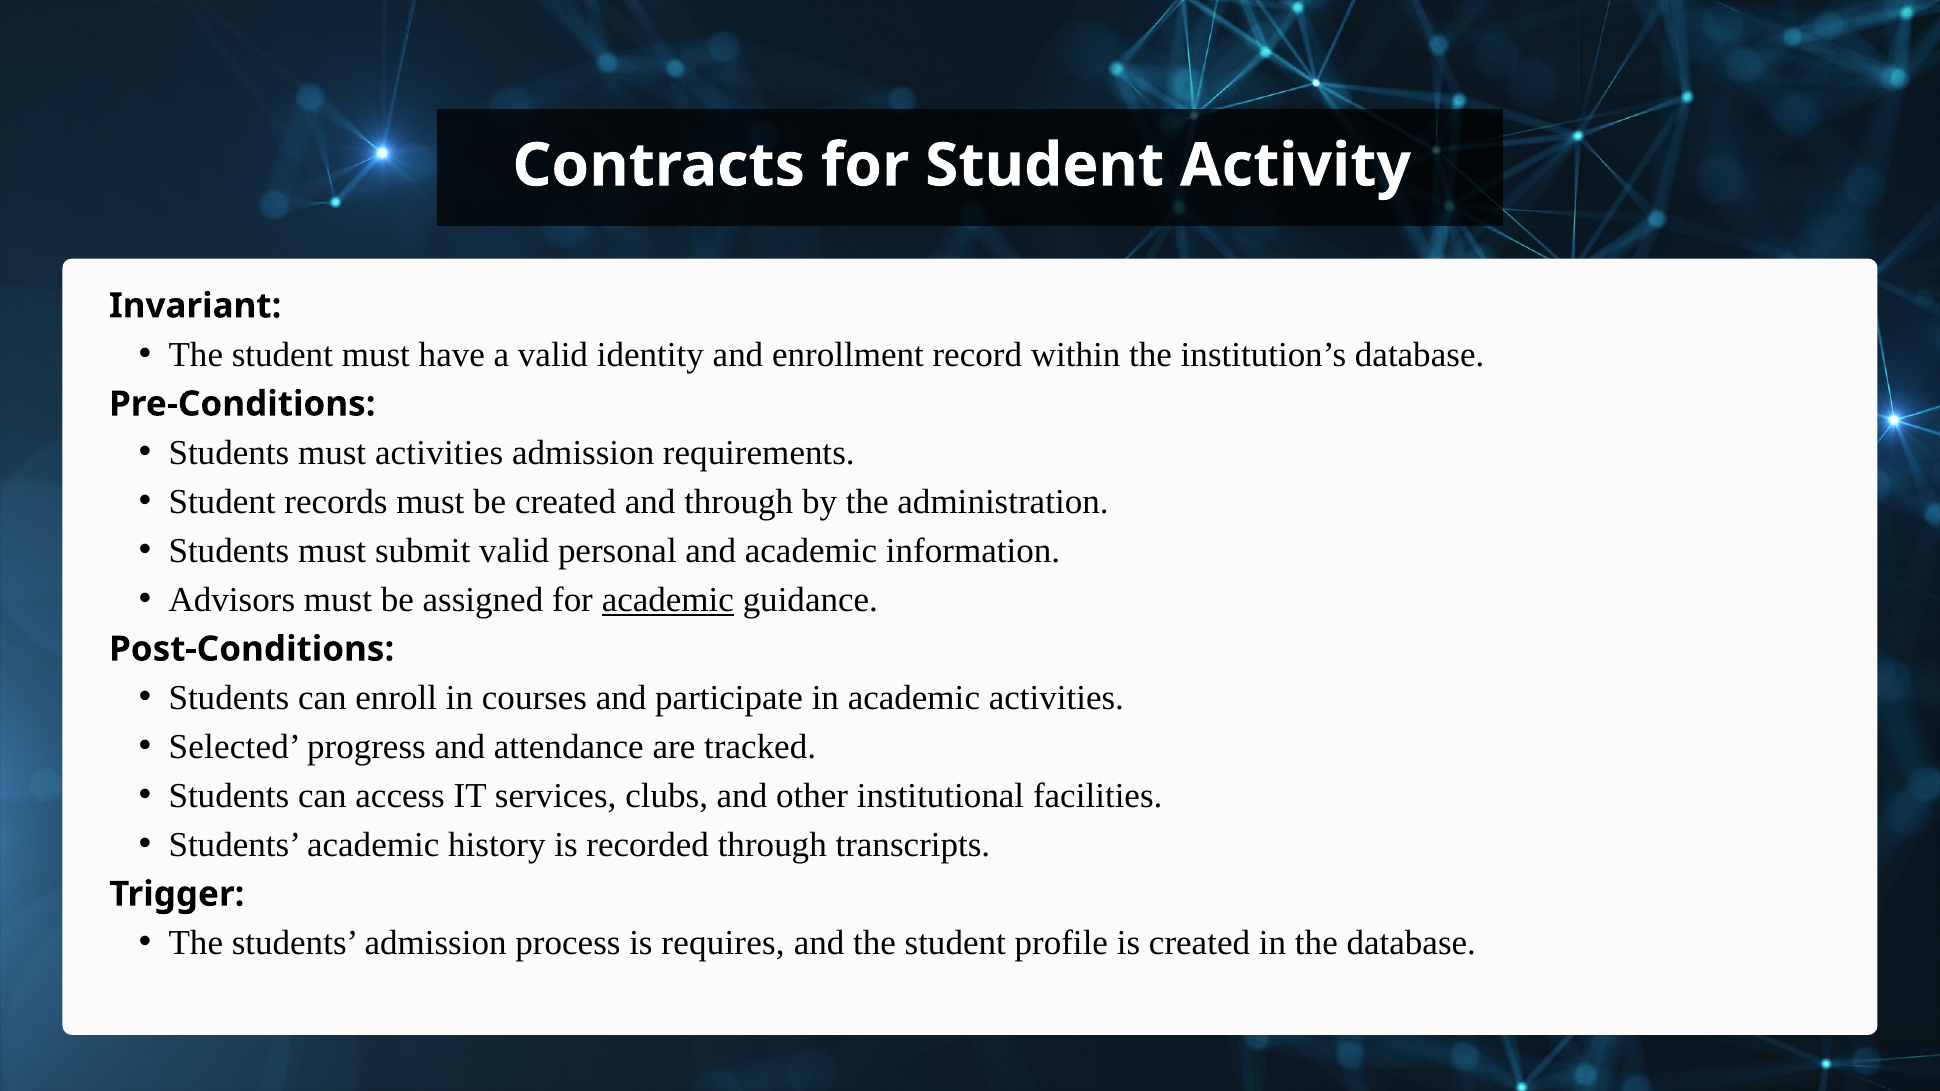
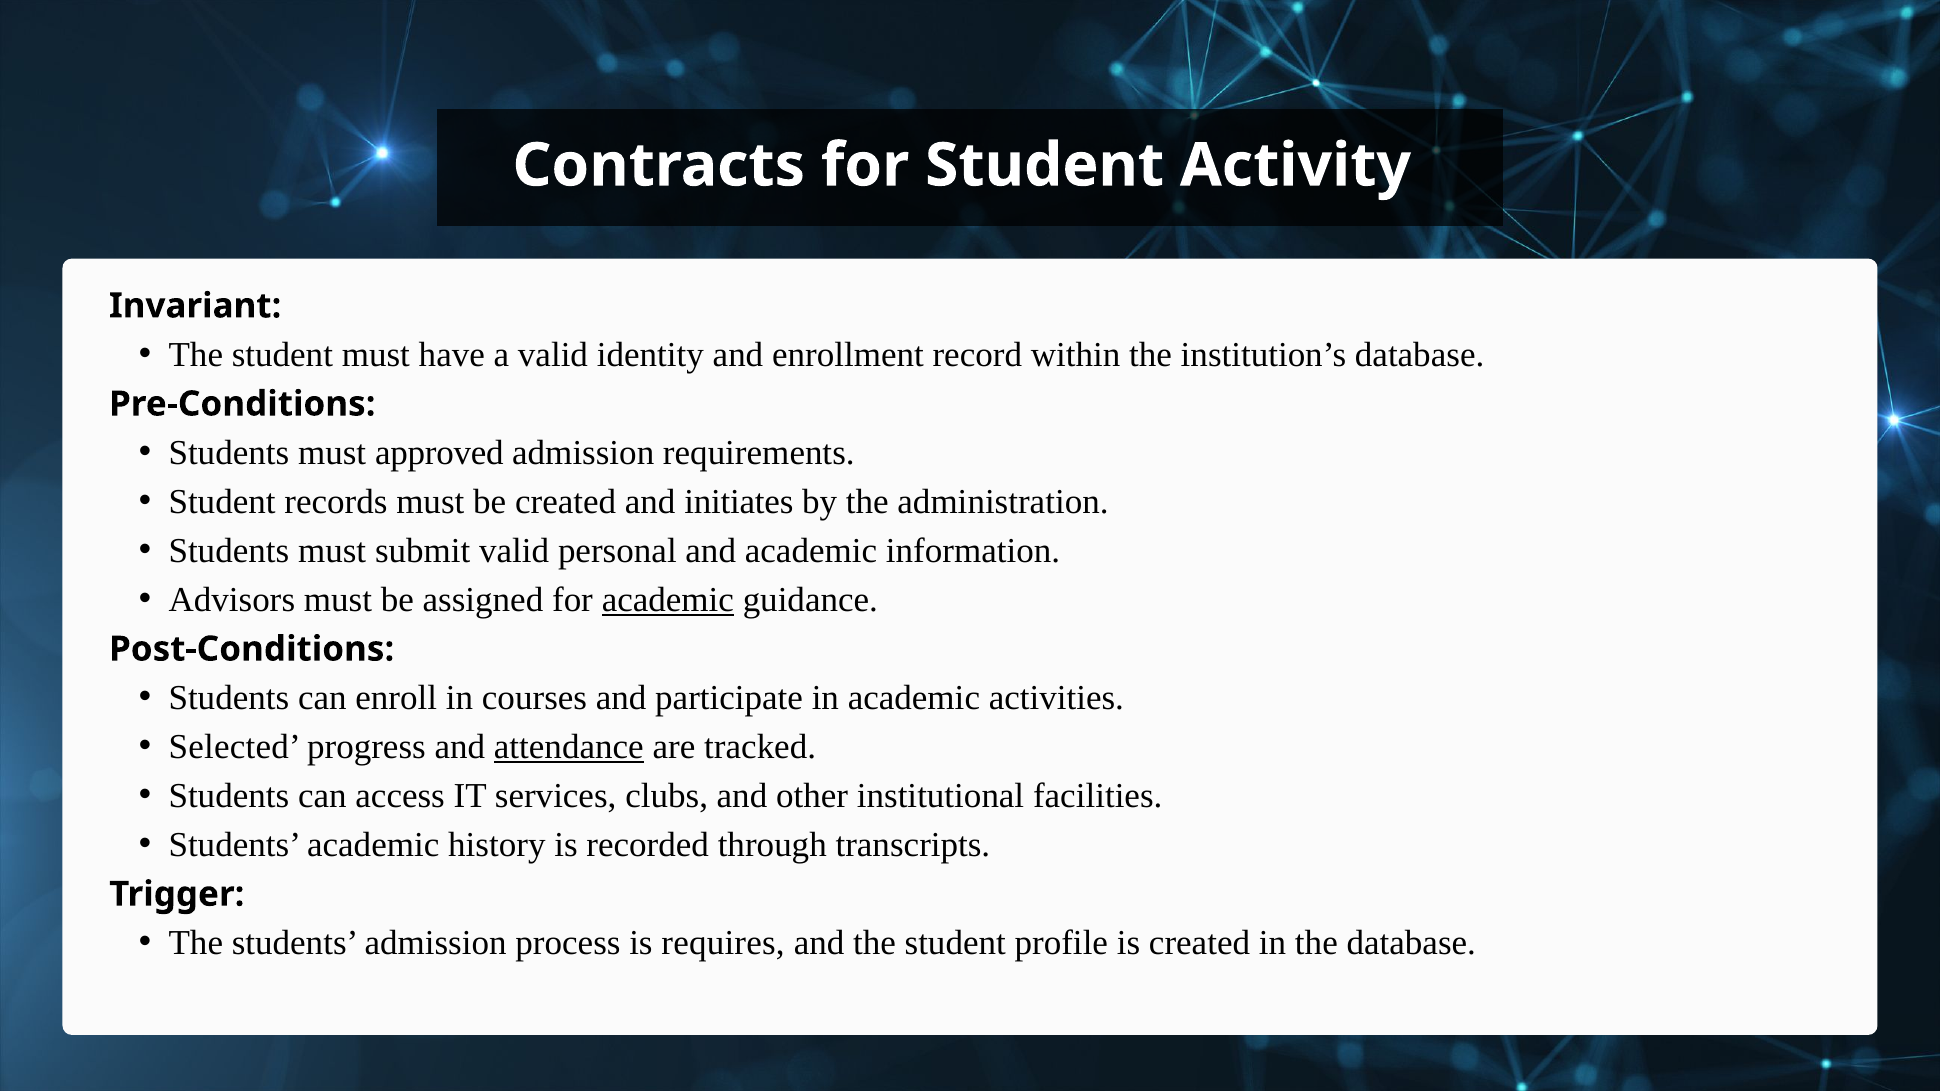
must activities: activities -> approved
and through: through -> initiates
attendance underline: none -> present
